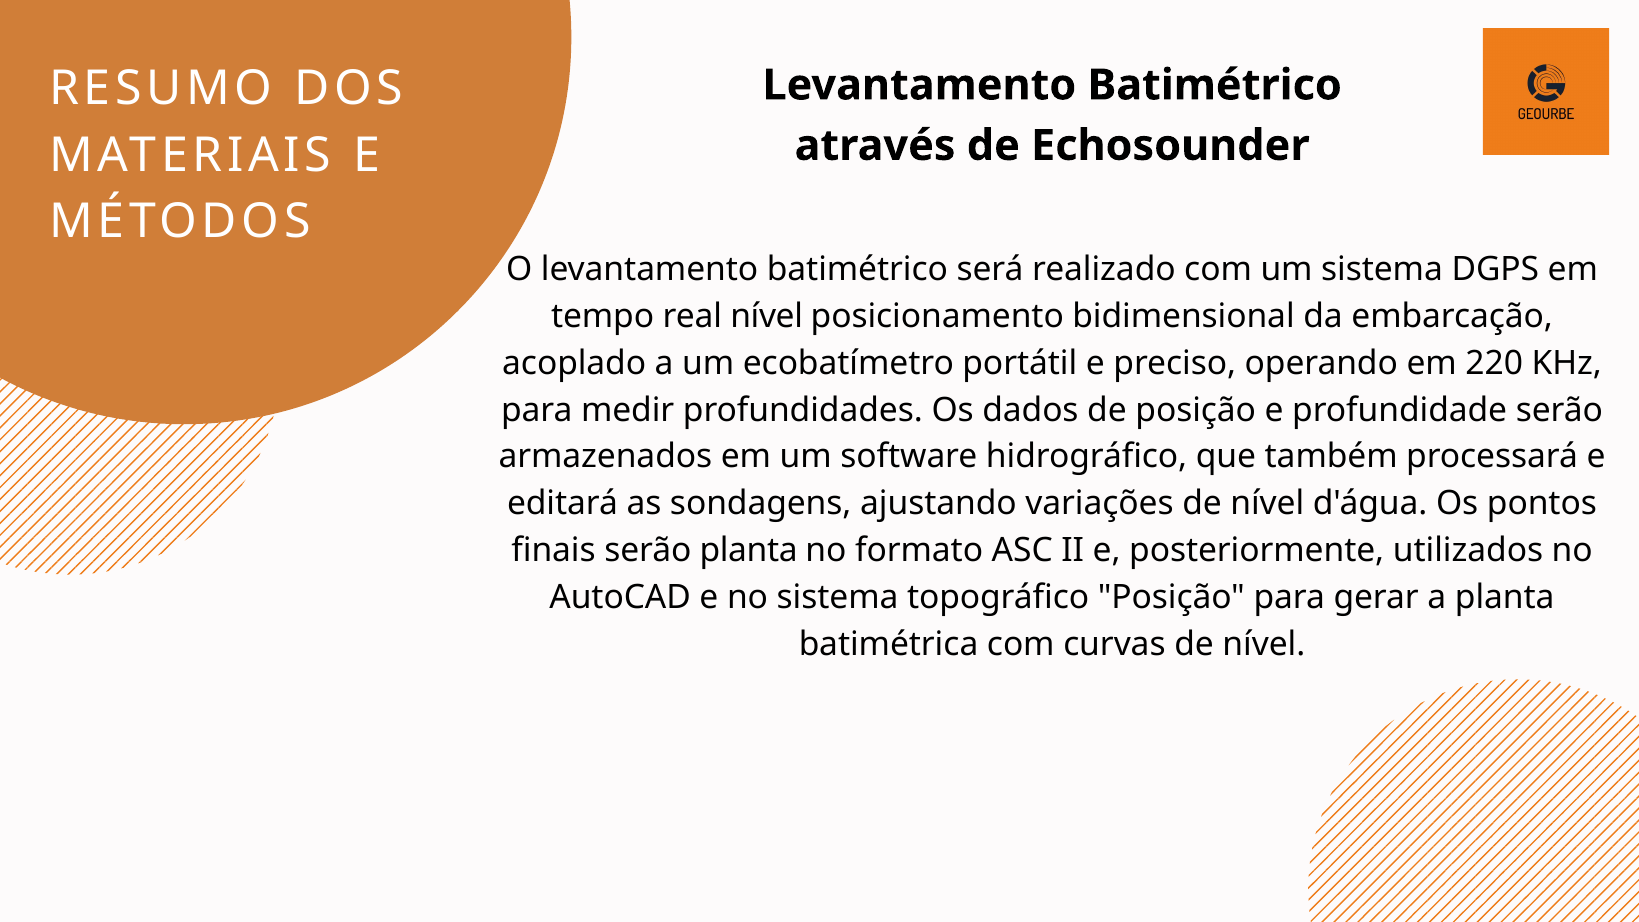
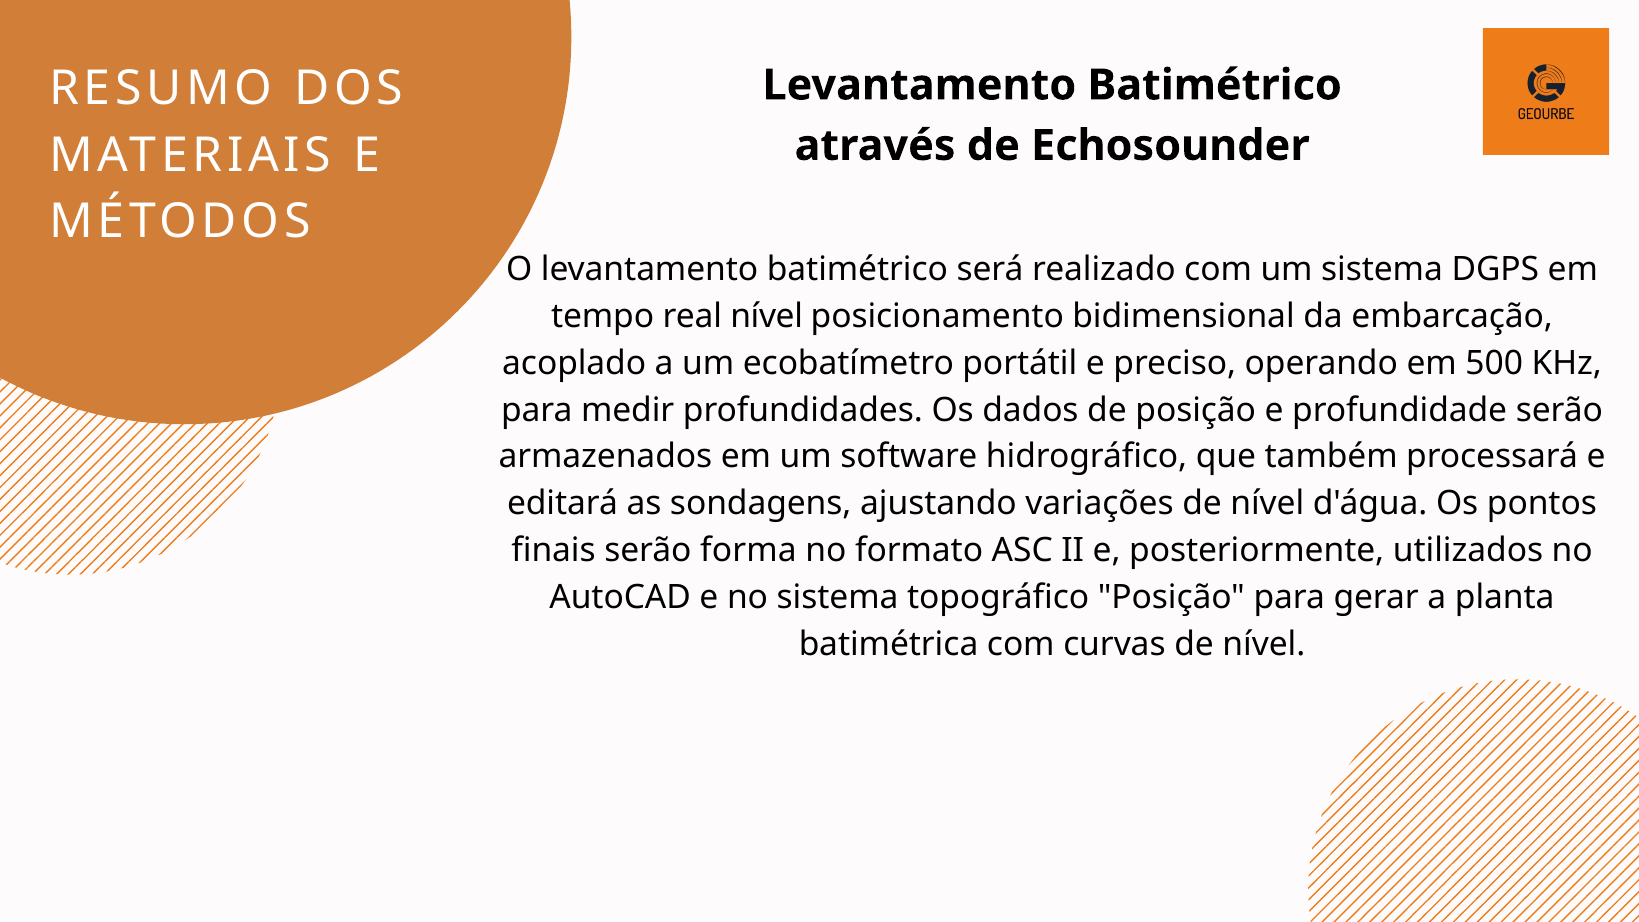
220: 220 -> 500
serão planta: planta -> forma
